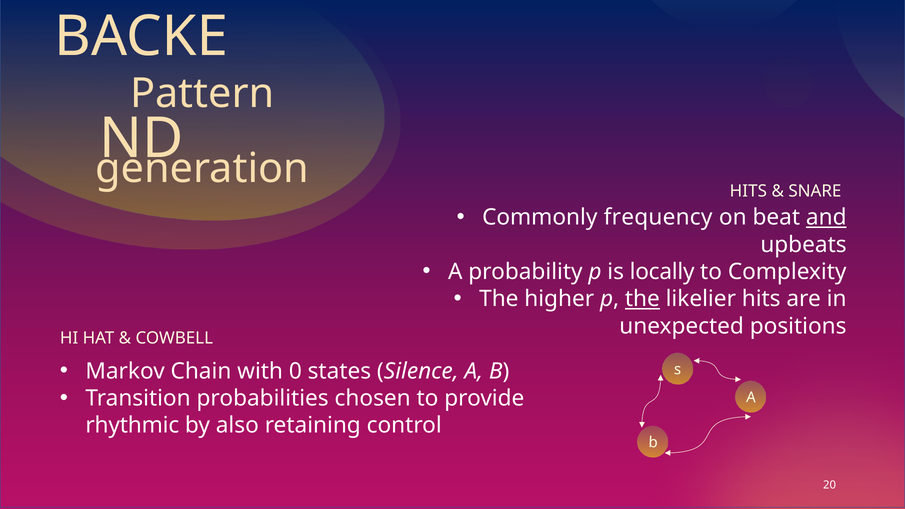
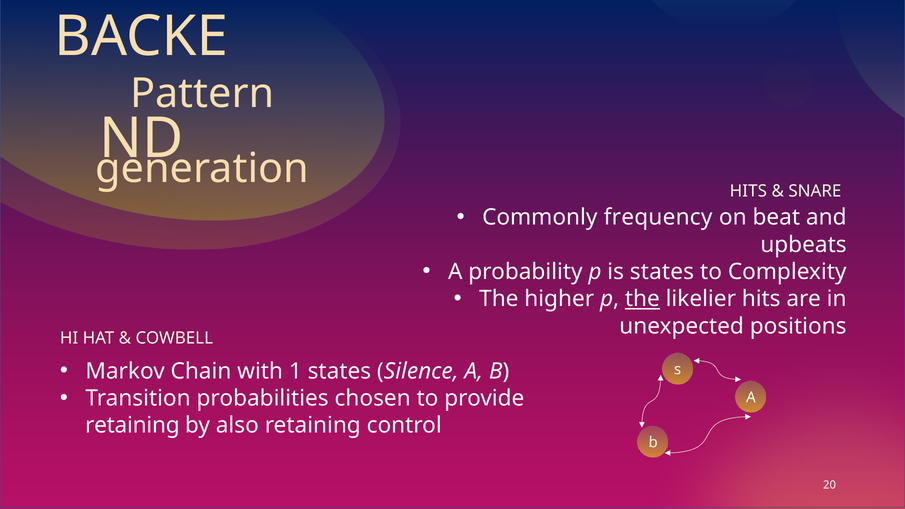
and underline: present -> none
is locally: locally -> states
0: 0 -> 1
rhythmic at (132, 426): rhythmic -> retaining
